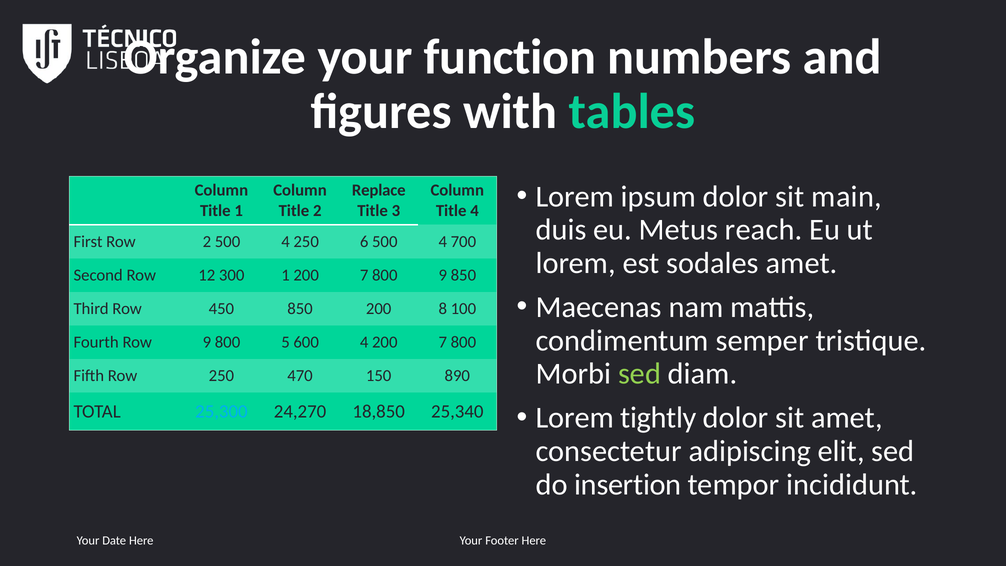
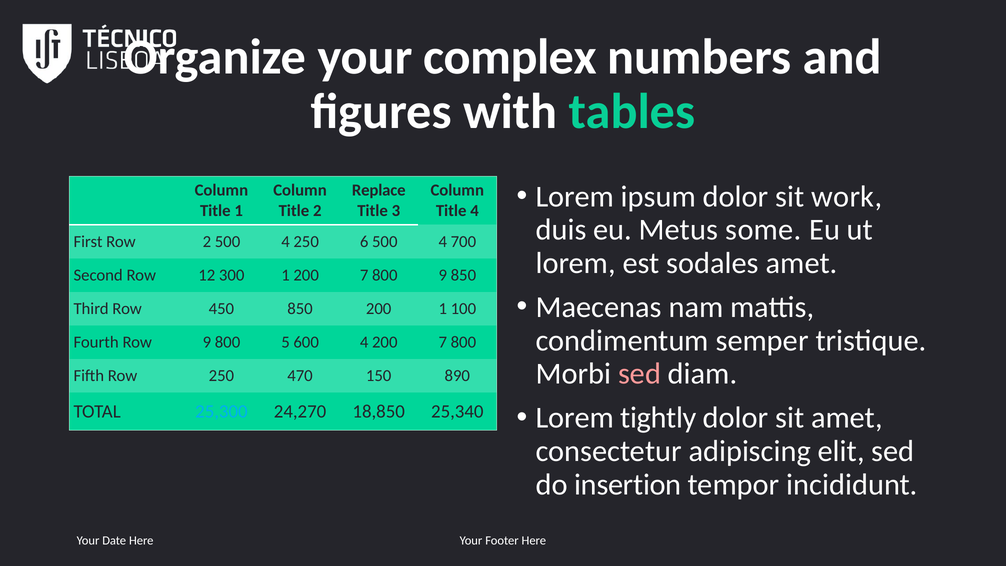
function: function -> complex
main: main -> work
reach: reach -> some
200 8: 8 -> 1
sed at (640, 374) colour: light green -> pink
